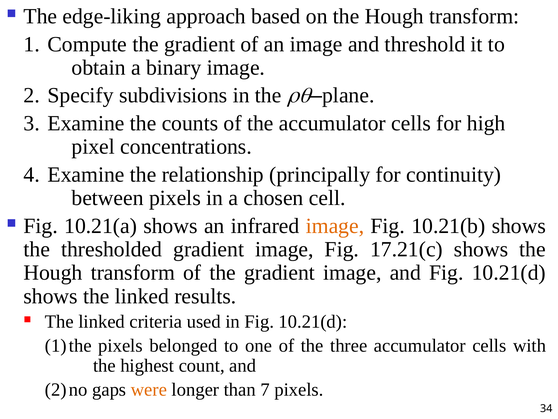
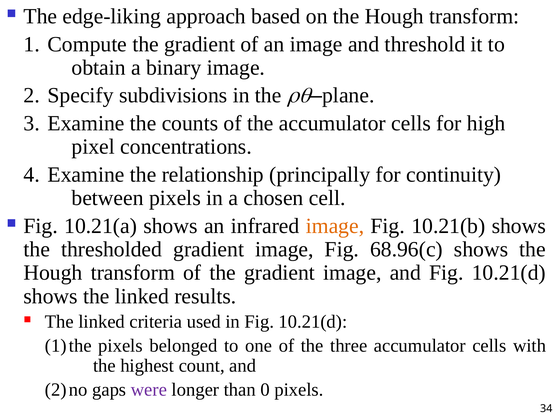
17.21(c: 17.21(c -> 68.96(c
were colour: orange -> purple
7: 7 -> 0
